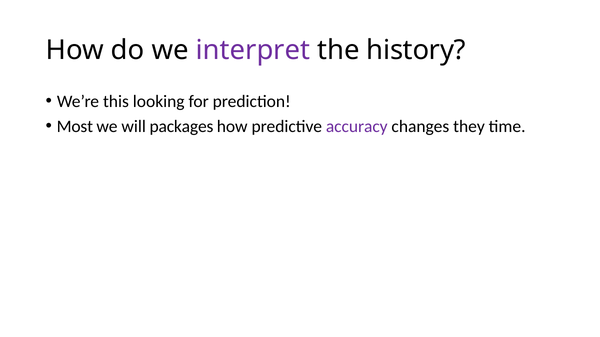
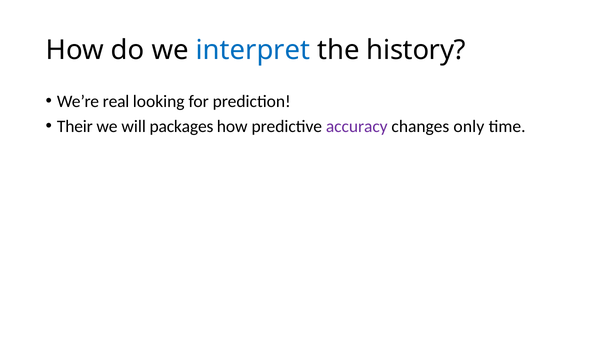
interpret colour: purple -> blue
this: this -> real
Most: Most -> Their
they: they -> only
